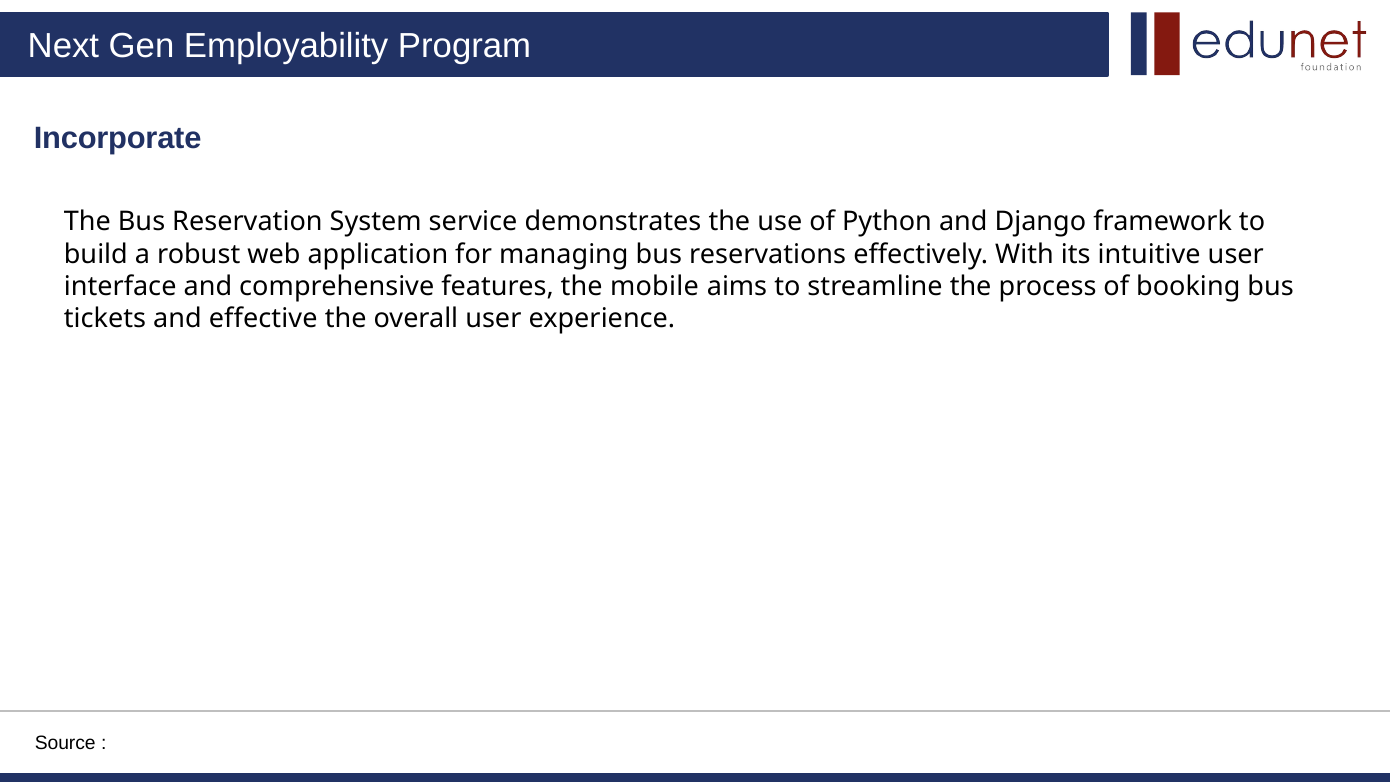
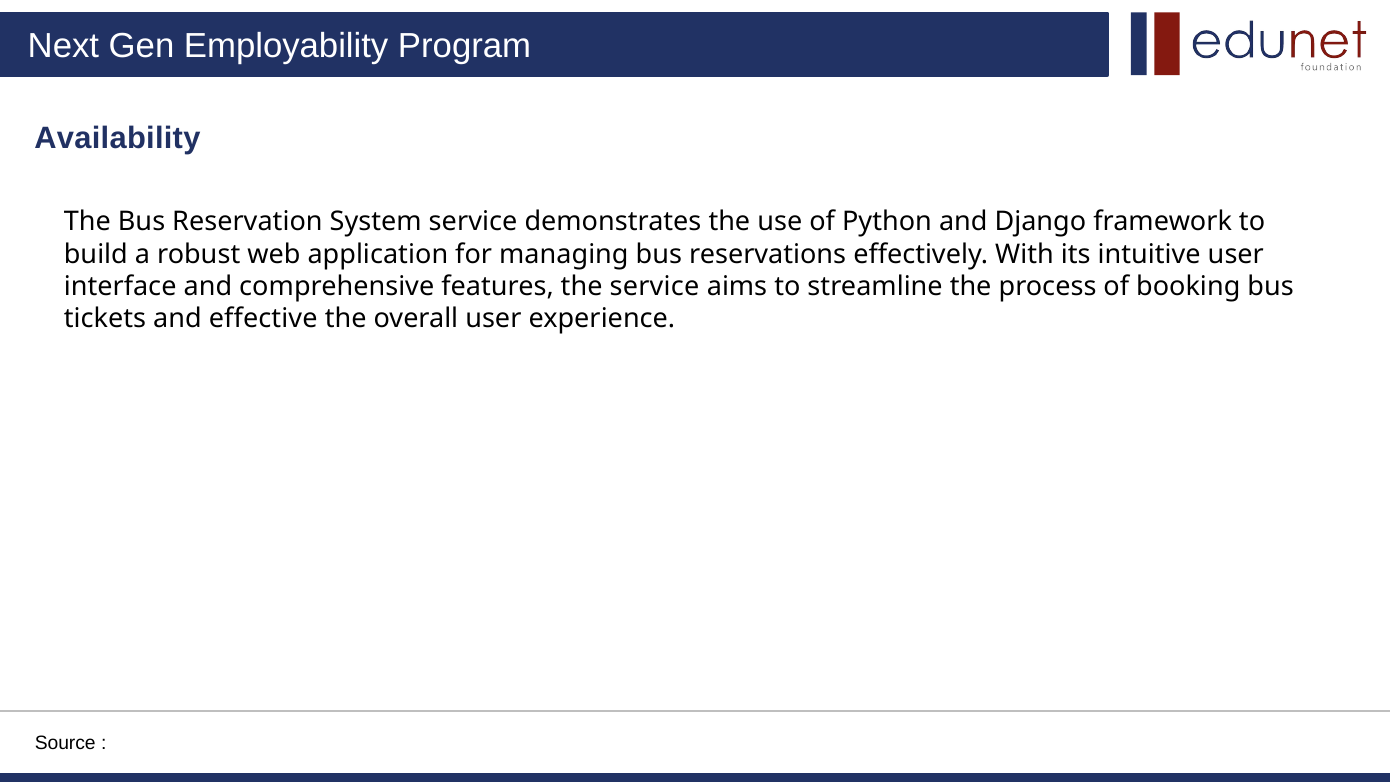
Incorporate: Incorporate -> Availability
the mobile: mobile -> service
